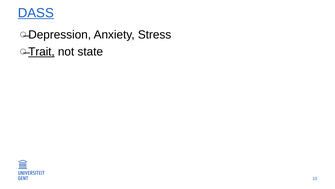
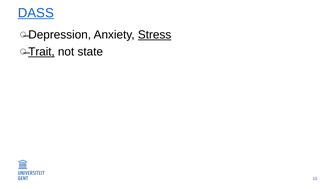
Stress underline: none -> present
